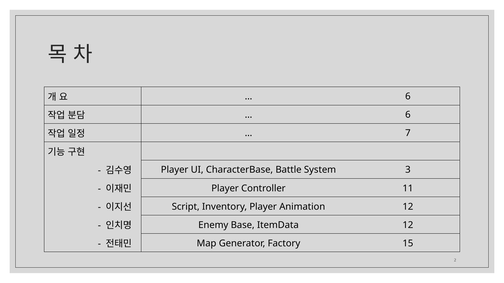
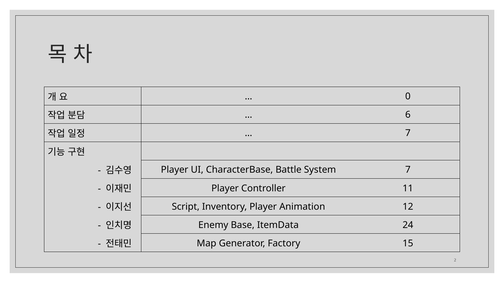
6 at (408, 97): 6 -> 0
System 3: 3 -> 7
ItemData 12: 12 -> 24
